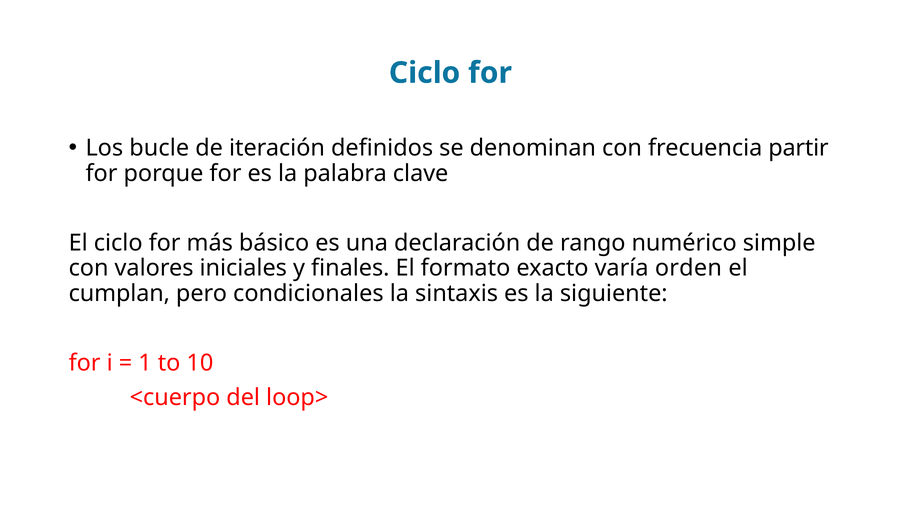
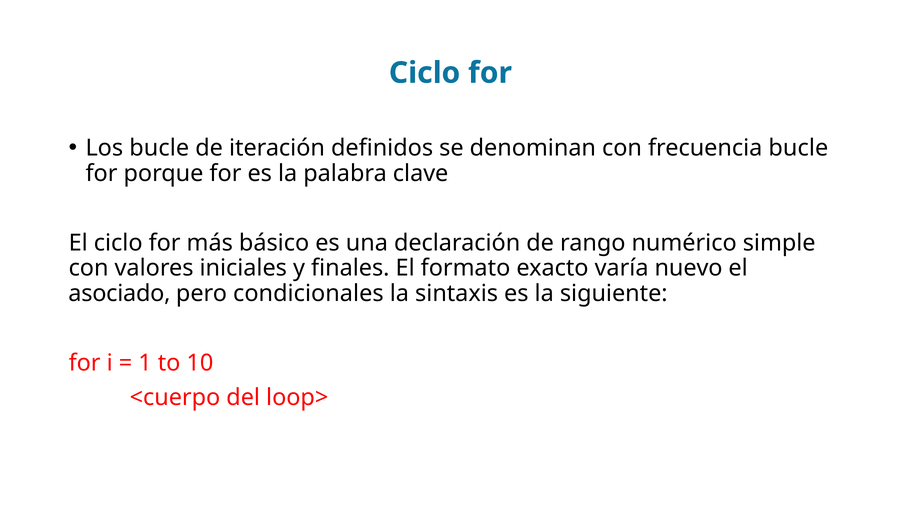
frecuencia partir: partir -> bucle
orden: orden -> nuevo
cumplan: cumplan -> asociado
